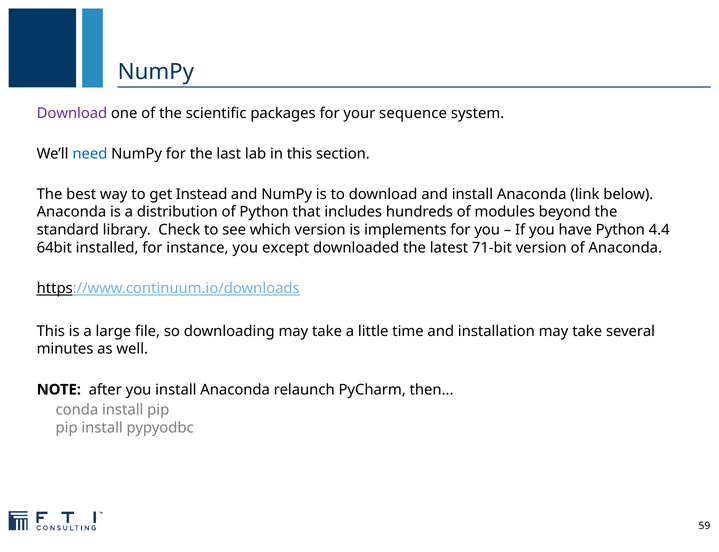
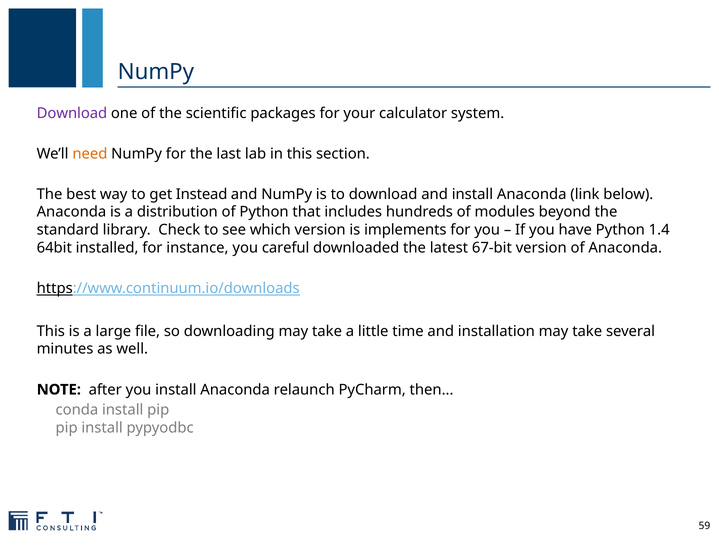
sequence: sequence -> calculator
need colour: blue -> orange
4.4: 4.4 -> 1.4
except: except -> careful
71-bit: 71-bit -> 67-bit
